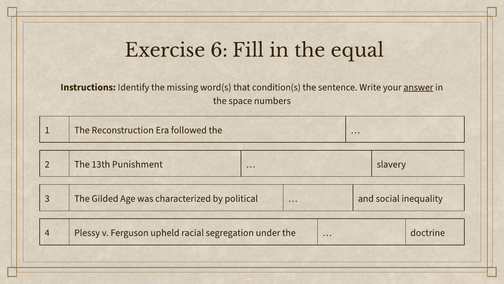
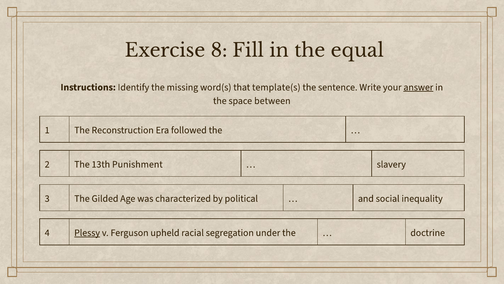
6: 6 -> 8
condition(s: condition(s -> template(s
numbers: numbers -> between
Plessy underline: none -> present
